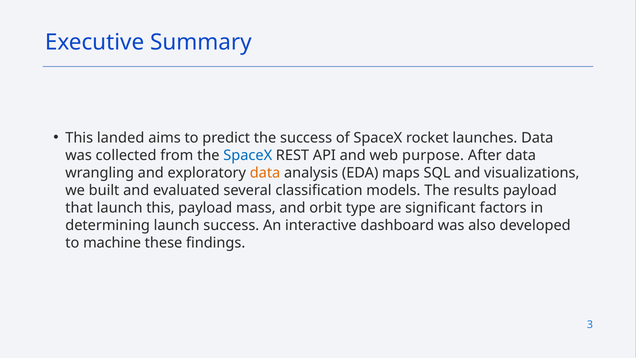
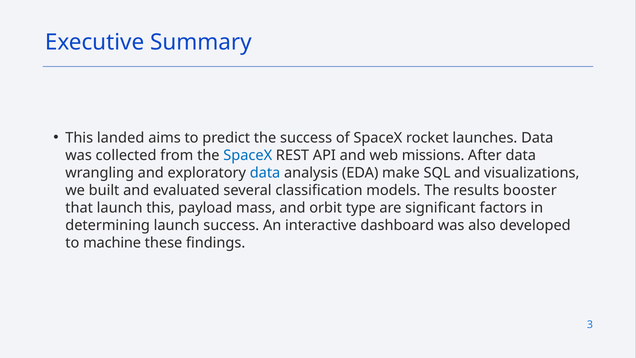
purpose: purpose -> missions
data at (265, 173) colour: orange -> blue
maps: maps -> make
results payload: payload -> booster
